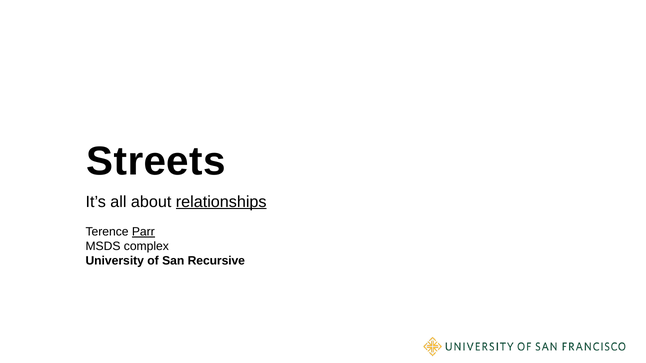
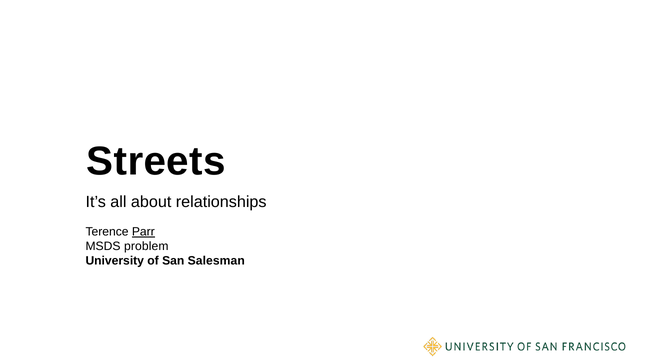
relationships underline: present -> none
complex: complex -> problem
Recursive: Recursive -> Salesman
